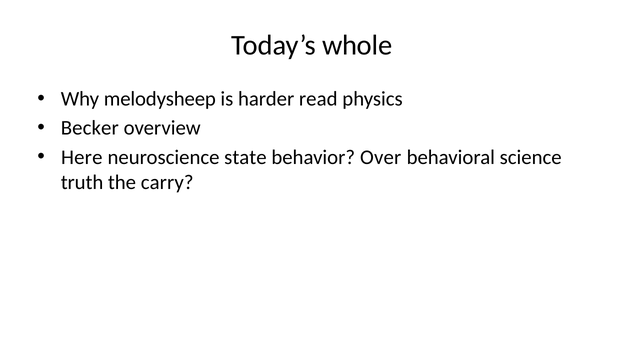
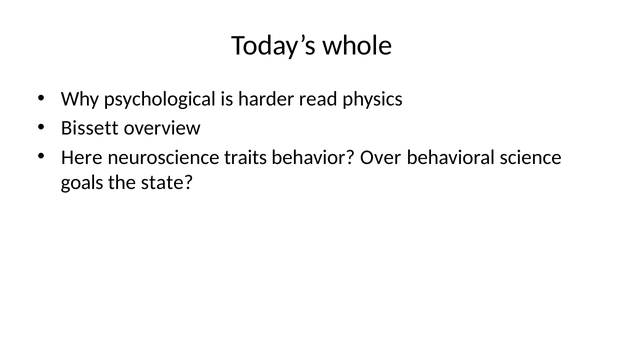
melodysheep: melodysheep -> psychological
Becker: Becker -> Bissett
state: state -> traits
truth: truth -> goals
carry: carry -> state
